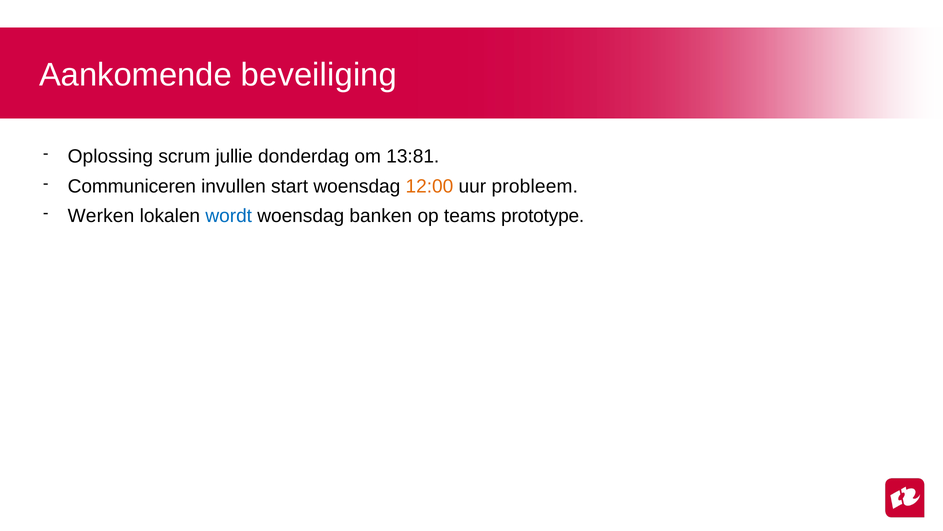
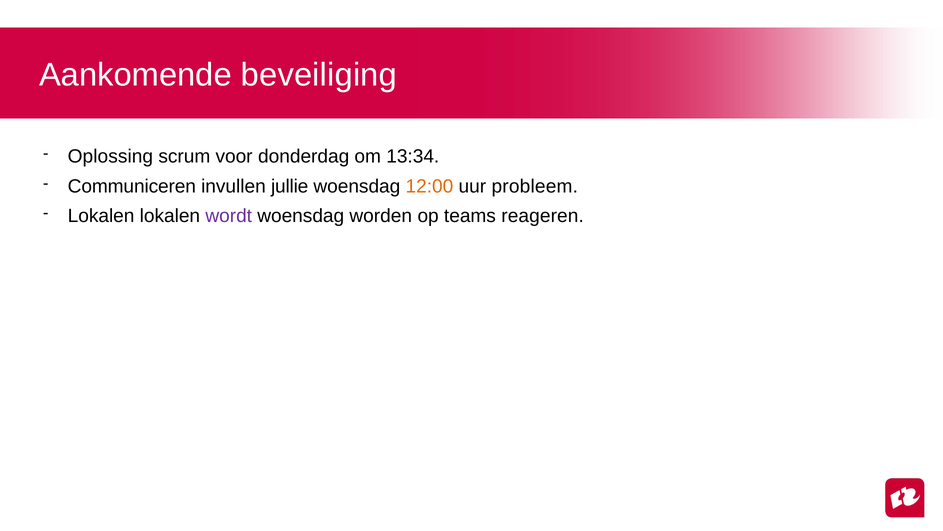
jullie: jullie -> voor
13:81: 13:81 -> 13:34
start: start -> jullie
Werken at (101, 216): Werken -> Lokalen
wordt colour: blue -> purple
banken: banken -> worden
prototype: prototype -> reageren
